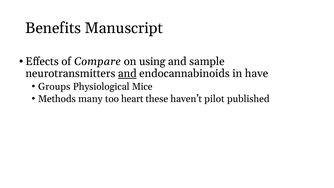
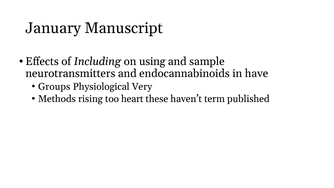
Benefits: Benefits -> January
Compare: Compare -> Including
and at (127, 74) underline: present -> none
Mice: Mice -> Very
many: many -> rising
pilot: pilot -> term
